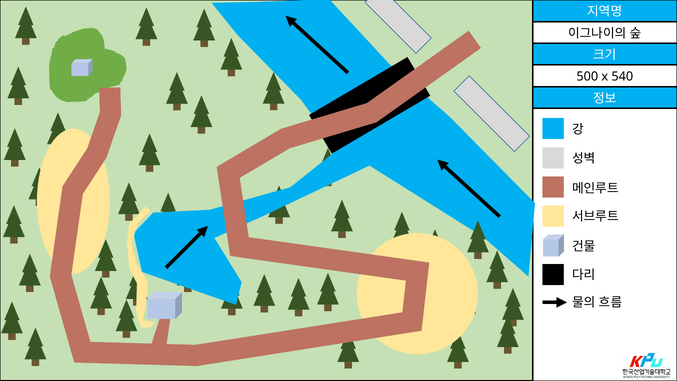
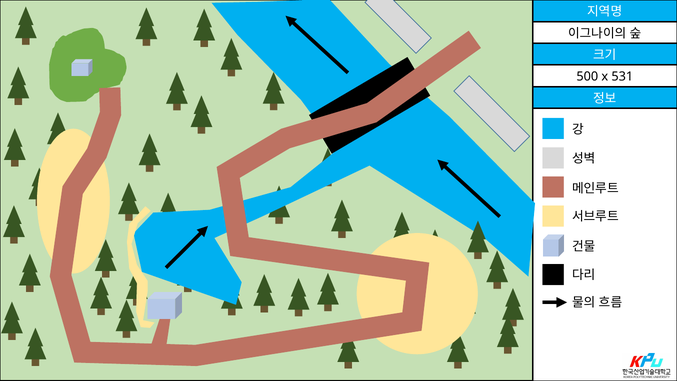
540: 540 -> 531
